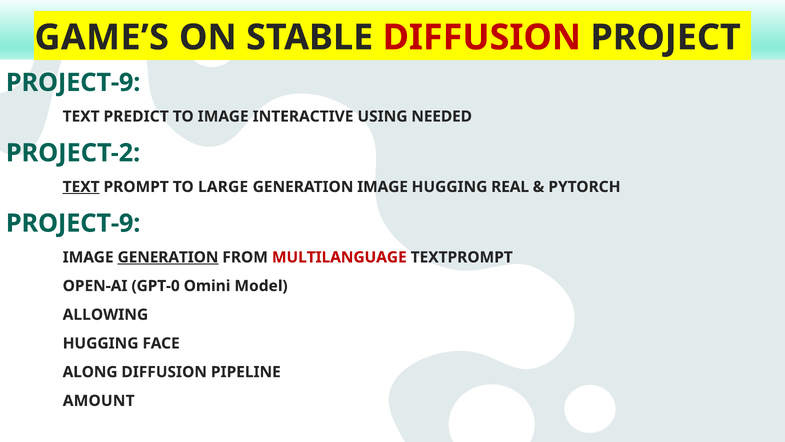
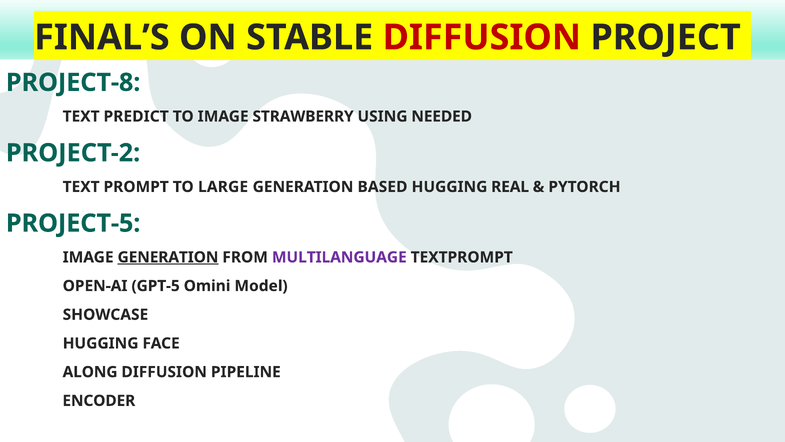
GAME’S: GAME’S -> FINAL’S
PROJECT-9 at (73, 82): PROJECT-9 -> PROJECT-8
INTERACTIVE: INTERACTIVE -> STRAWBERRY
TEXT at (81, 187) underline: present -> none
GENERATION IMAGE: IMAGE -> BASED
PROJECT-9 at (73, 223): PROJECT-9 -> PROJECT-5
MULTILANGUAGE colour: red -> purple
GPT-0: GPT-0 -> GPT-5
ALLOWING: ALLOWING -> SHOWCASE
AMOUNT: AMOUNT -> ENCODER
